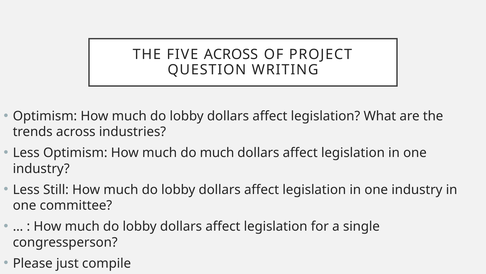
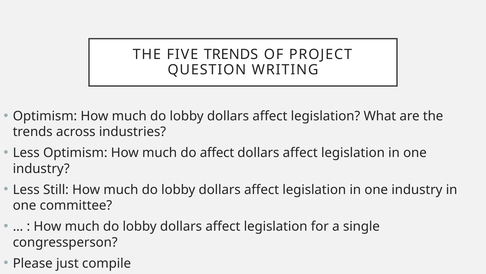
FIVE ACROSS: ACROSS -> TRENDS
do much: much -> affect
